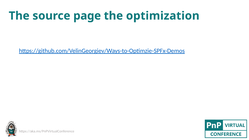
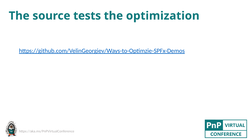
page: page -> tests
